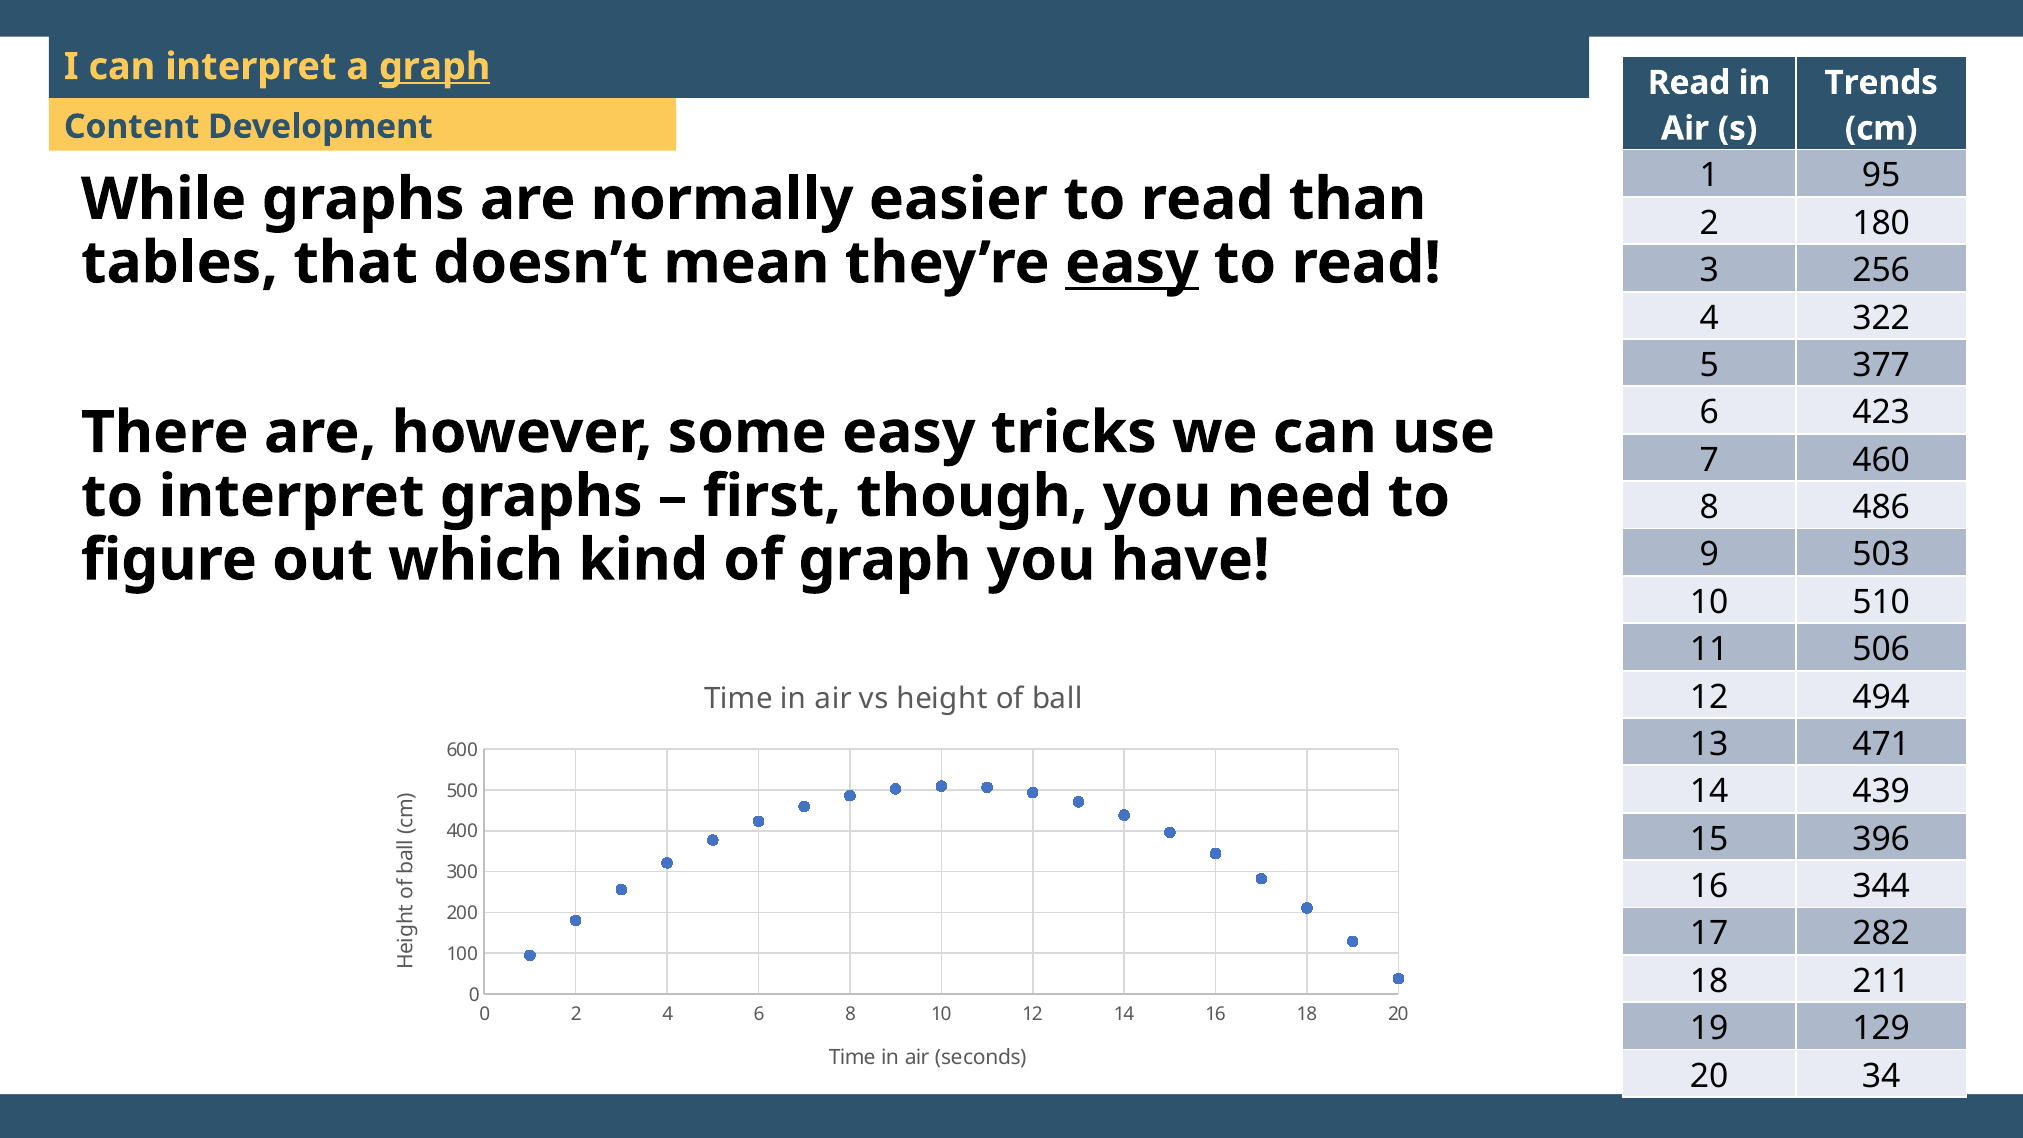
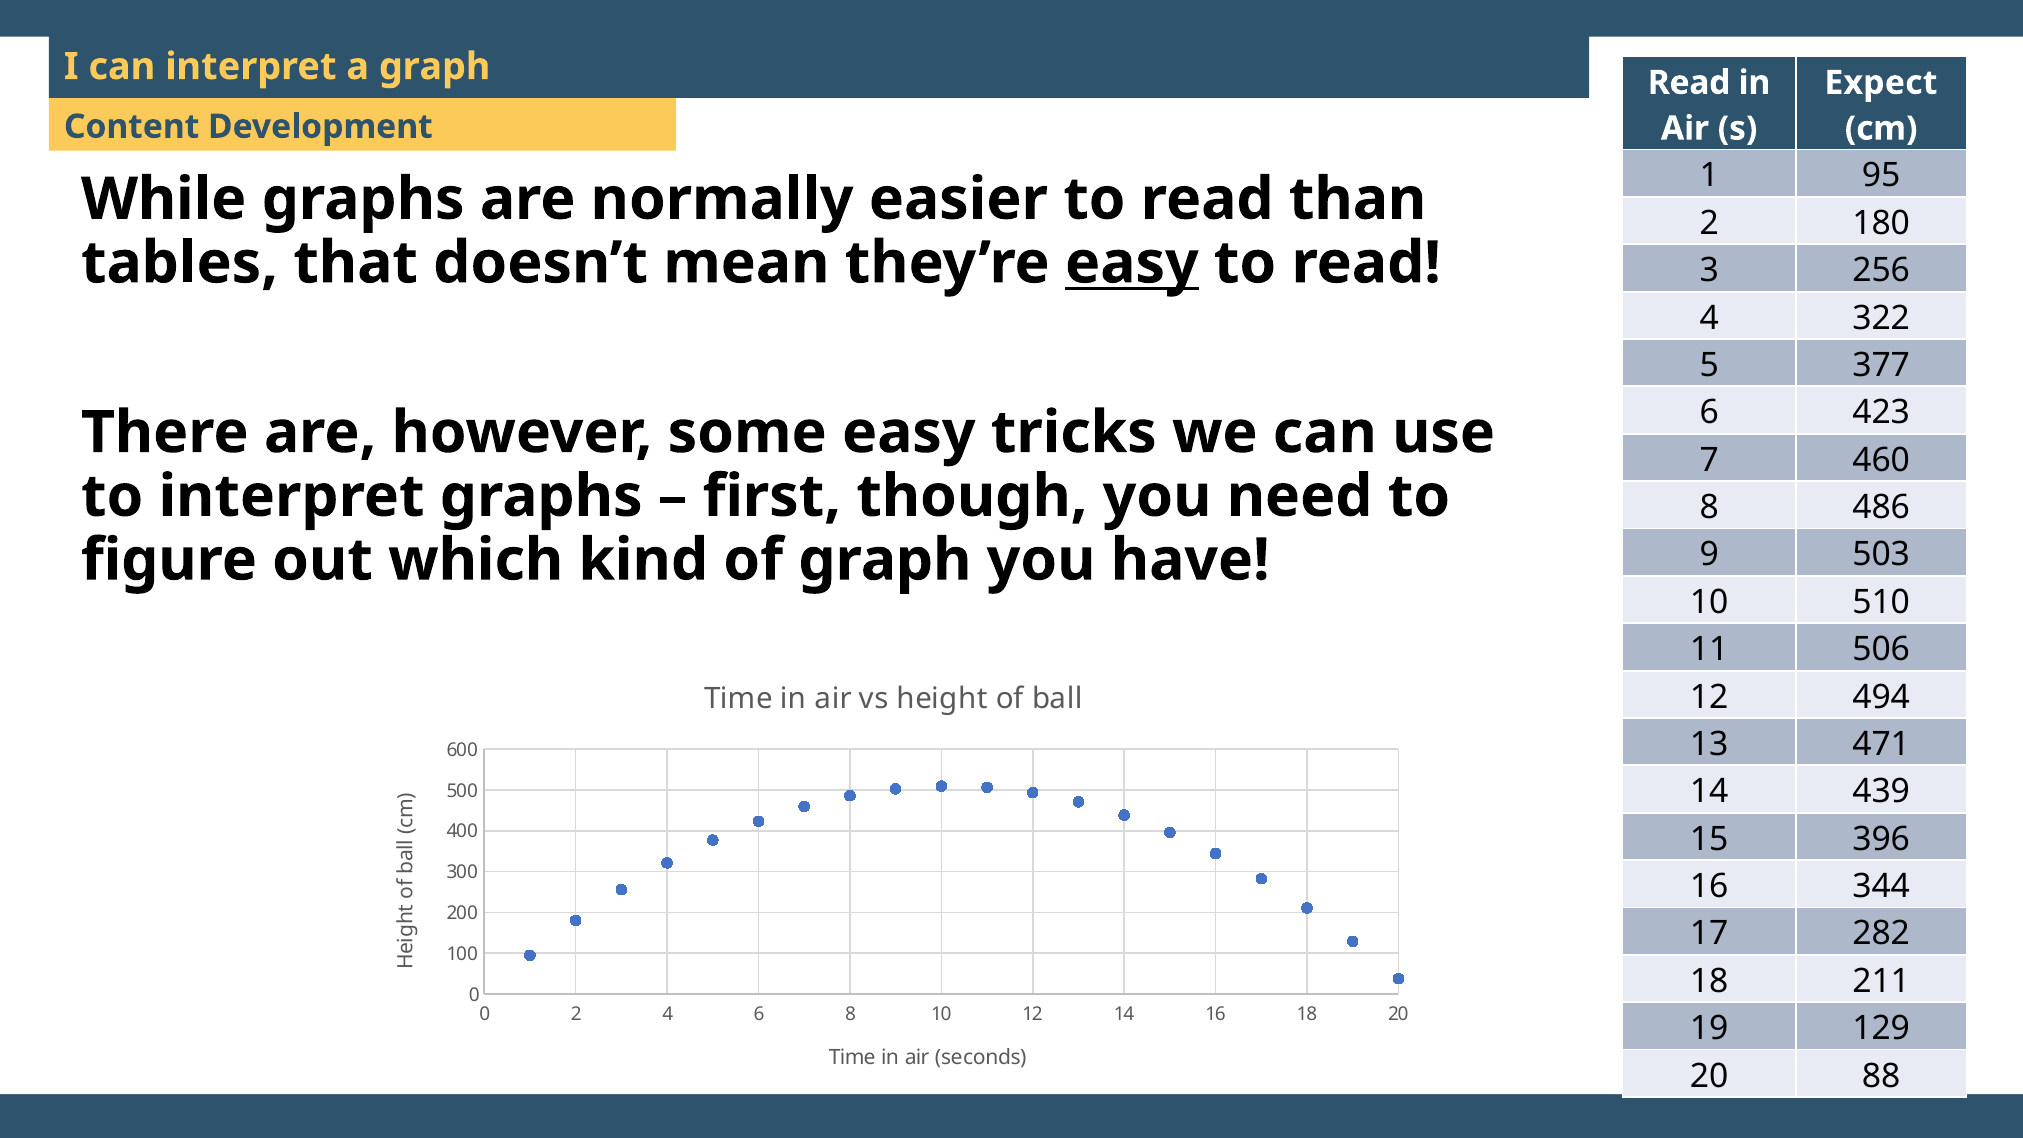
graph at (435, 67) underline: present -> none
Trends: Trends -> Expect
34: 34 -> 88
